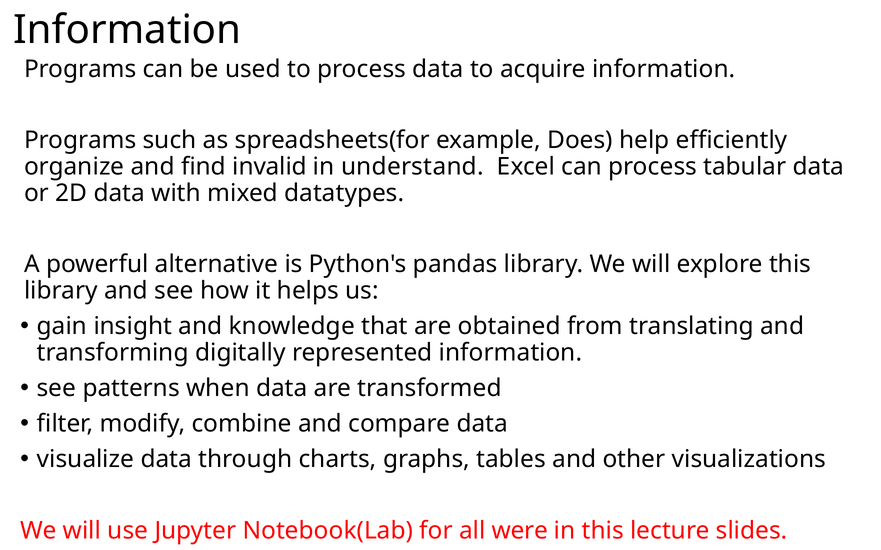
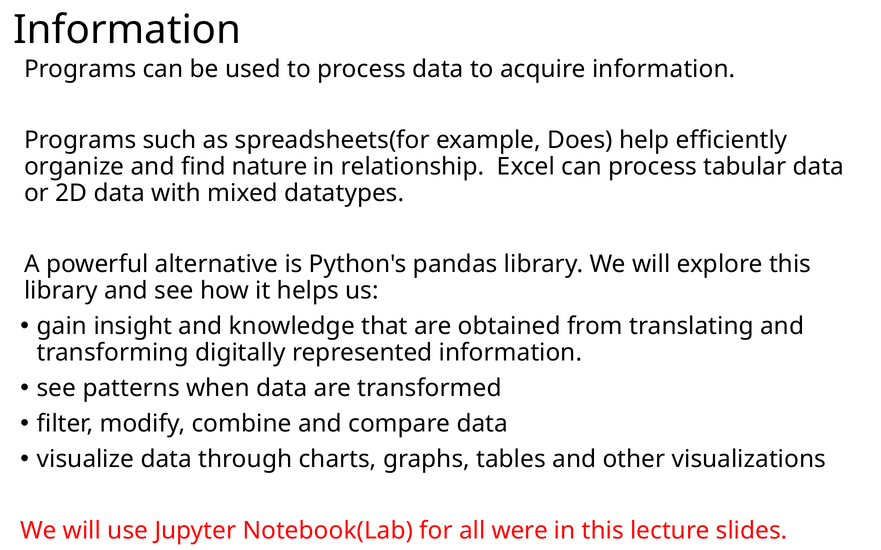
invalid: invalid -> nature
understand: understand -> relationship
